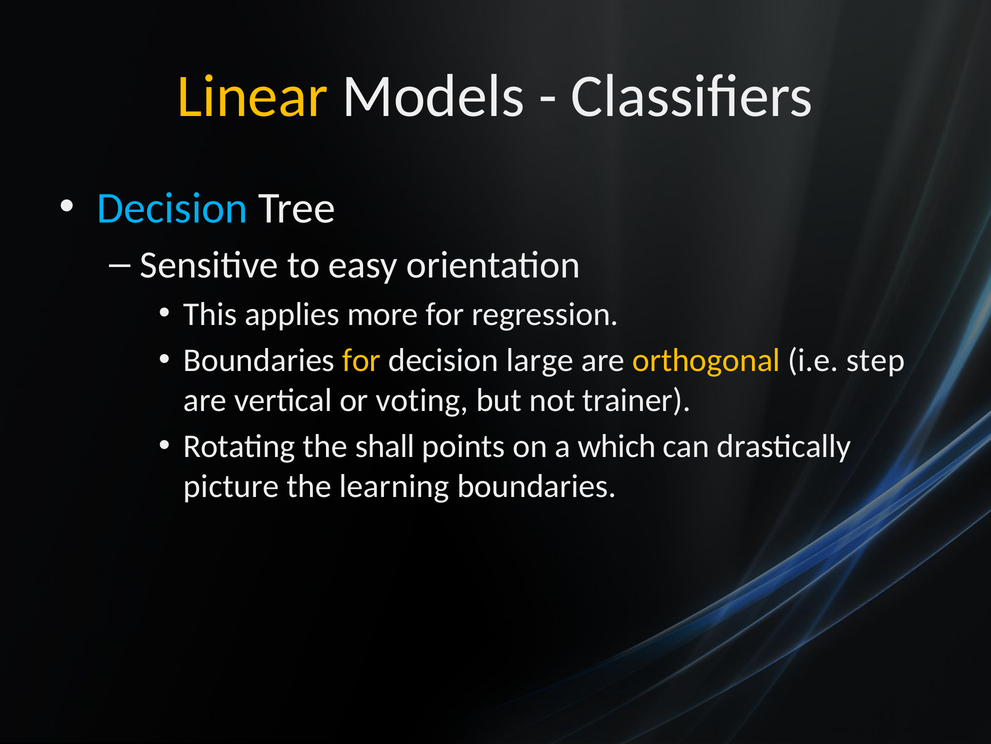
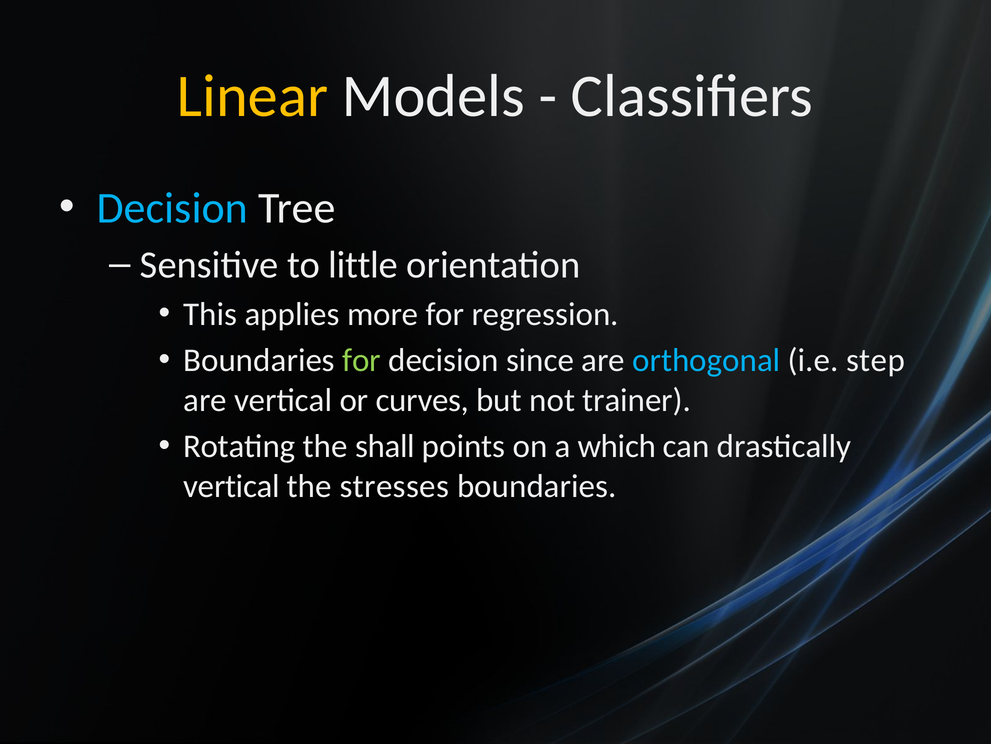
easy: easy -> little
for at (362, 360) colour: yellow -> light green
large: large -> since
orthogonal colour: yellow -> light blue
voting: voting -> curves
picture at (231, 486): picture -> vertical
learning: learning -> stresses
